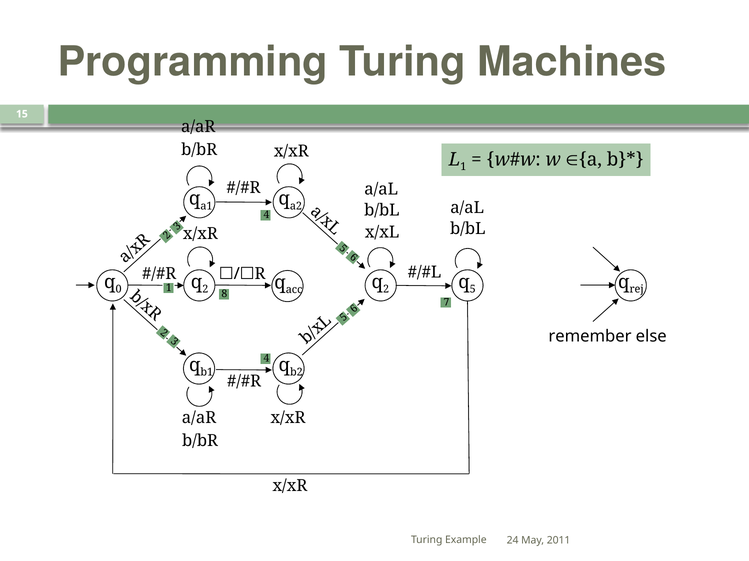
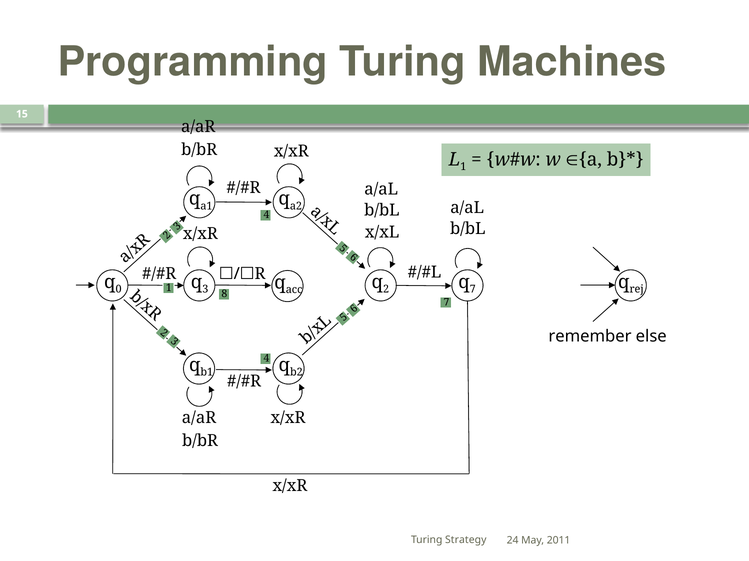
2 at (205, 290): 2 -> 3
5 at (473, 290): 5 -> 7
Example: Example -> Strategy
